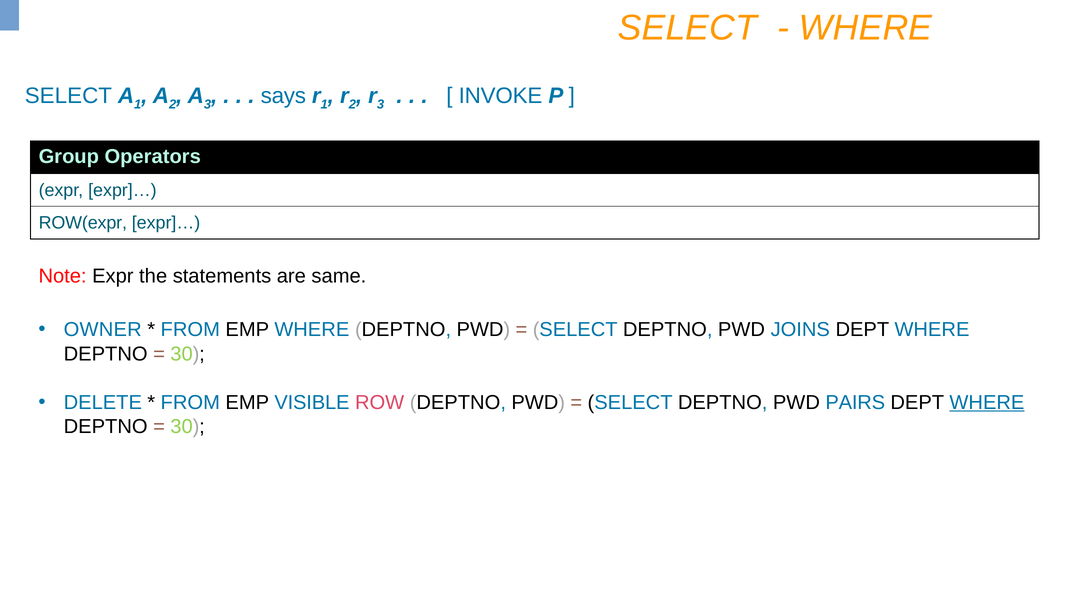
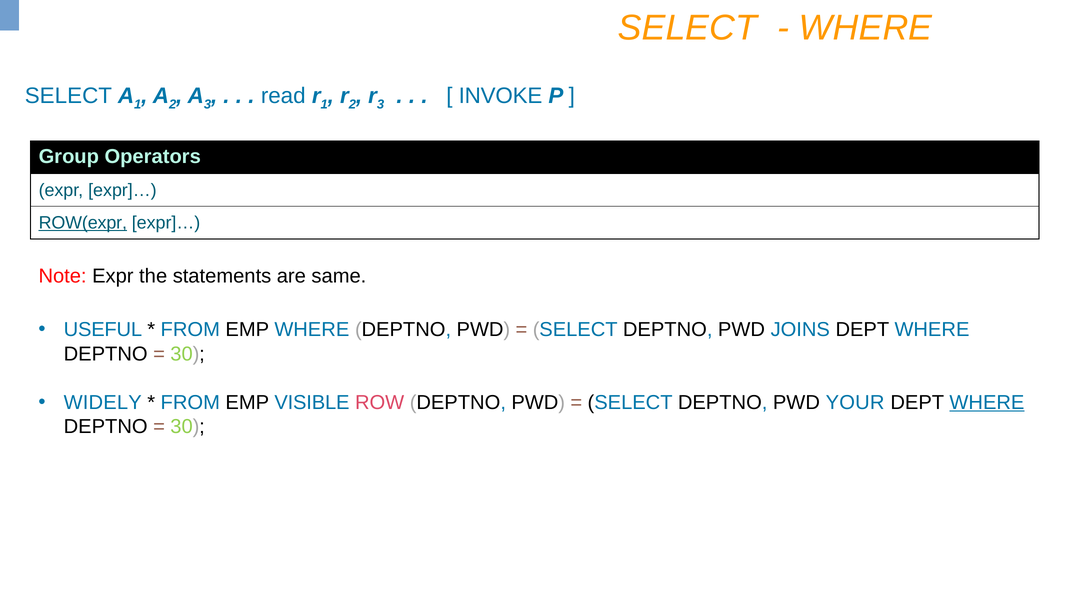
says: says -> read
ROW(expr underline: none -> present
OWNER: OWNER -> USEFUL
DELETE: DELETE -> WIDELY
PAIRS: PAIRS -> YOUR
